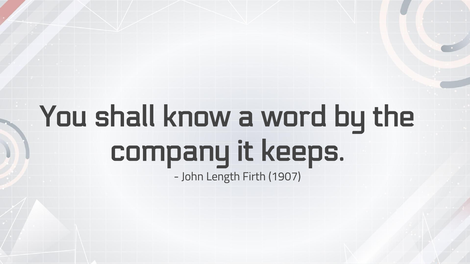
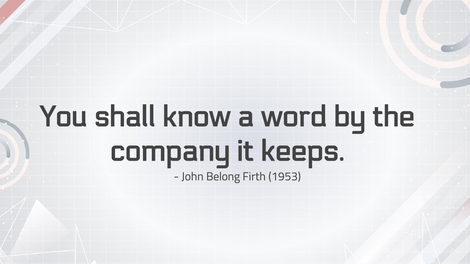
Length: Length -> Belong
1907: 1907 -> 1953
